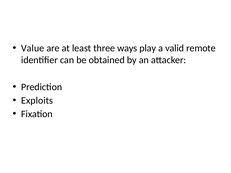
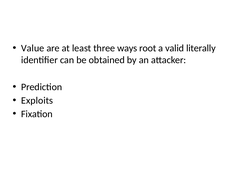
play: play -> root
remote: remote -> literally
